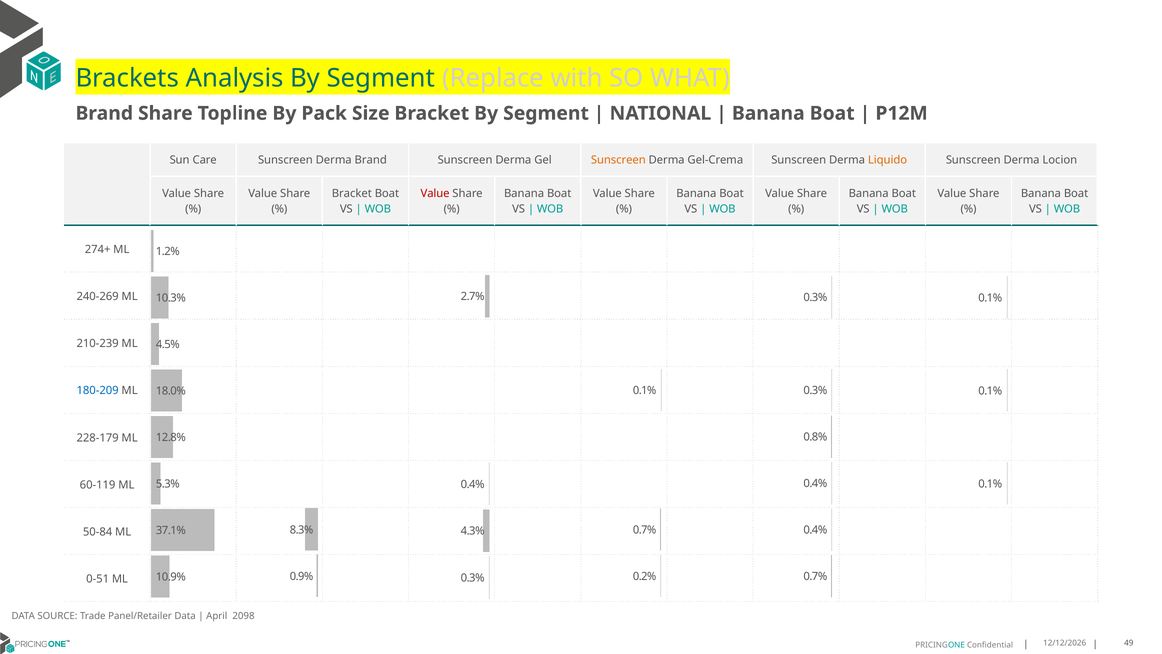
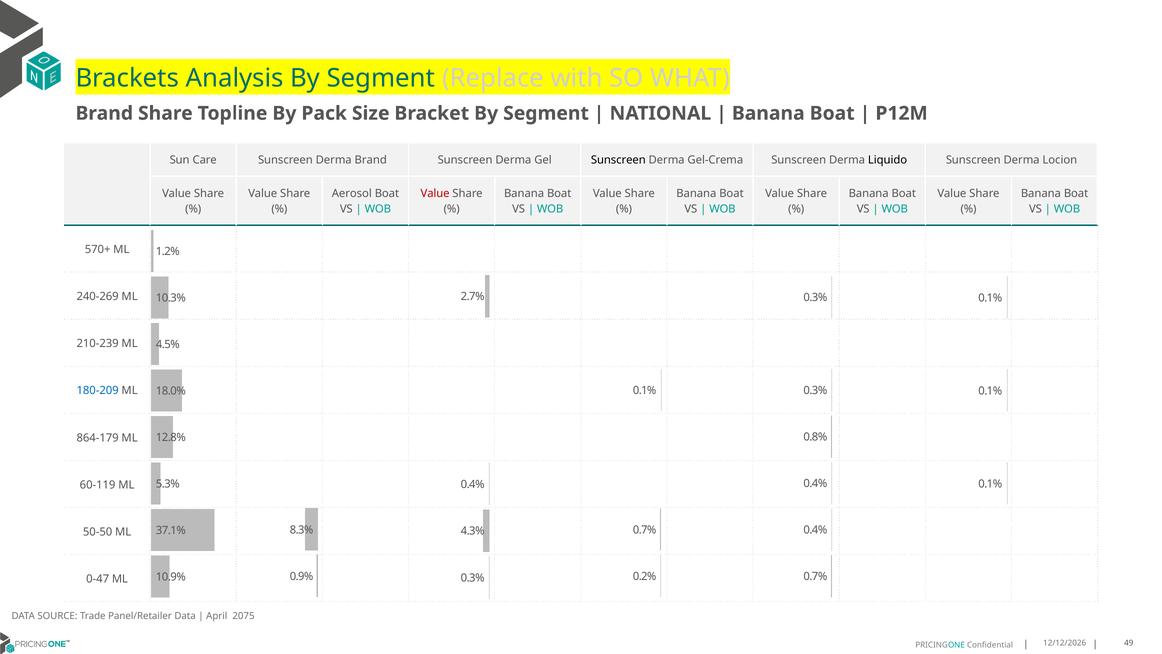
Sunscreen at (618, 160) colour: orange -> black
Liquido colour: orange -> black
Bracket at (352, 194): Bracket -> Aerosol
274+: 274+ -> 570+
228-179: 228-179 -> 864-179
50-84: 50-84 -> 50-50
0-51: 0-51 -> 0-47
2098: 2098 -> 2075
